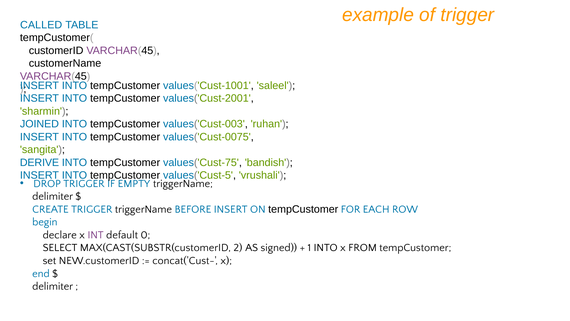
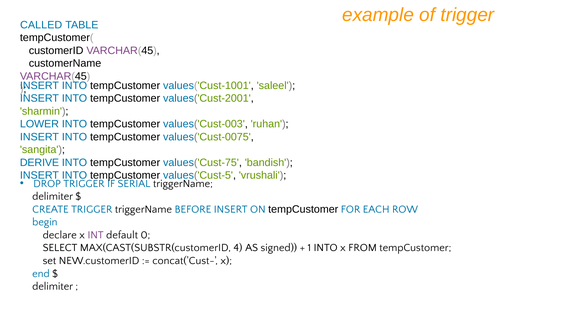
JOINED: JOINED -> LOWER
EMPTY: EMPTY -> SERIAL
2: 2 -> 4
